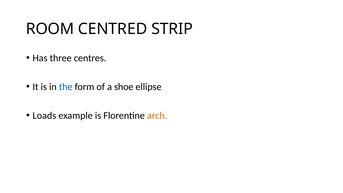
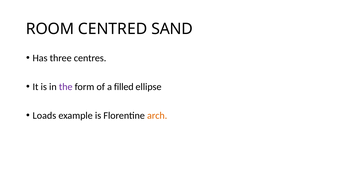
STRIP: STRIP -> SAND
the colour: blue -> purple
shoe: shoe -> filled
